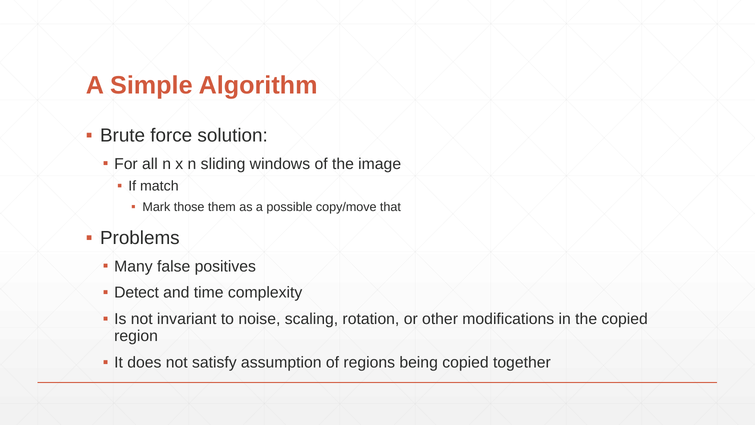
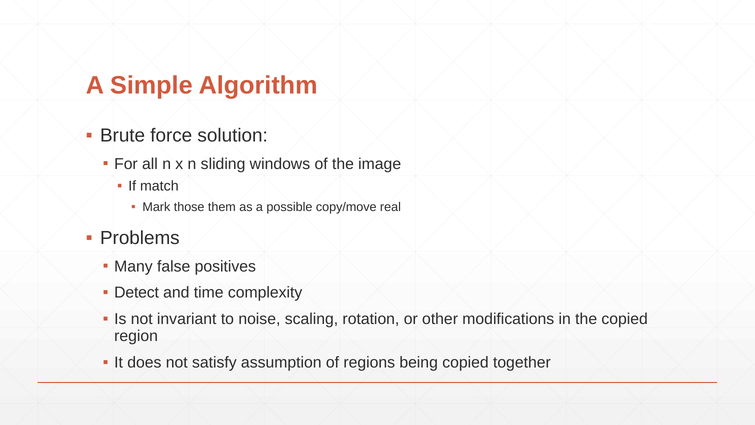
that: that -> real
